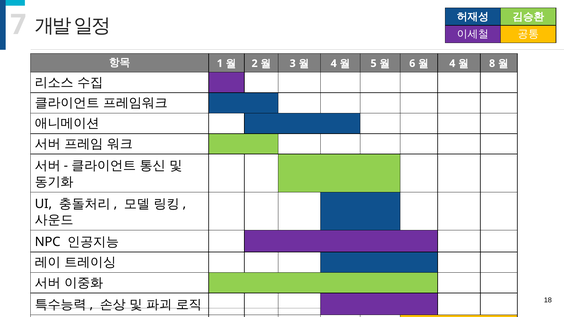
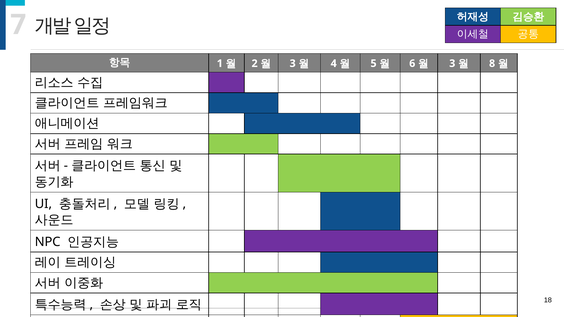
4 at (452, 63): 4 -> 3
